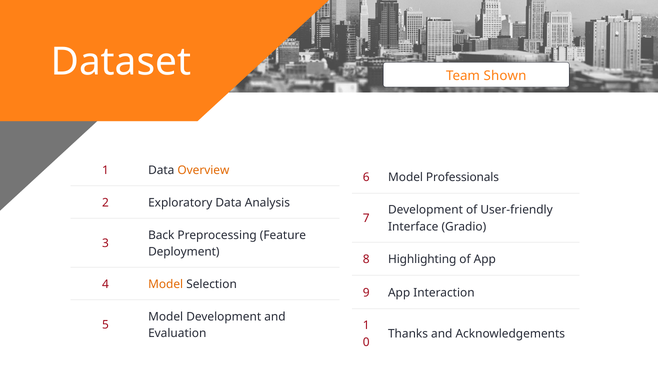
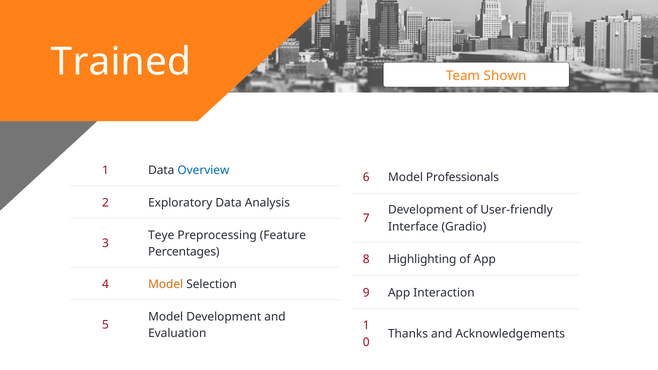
Dataset: Dataset -> Trained
Overview colour: orange -> blue
Back: Back -> Teye
Deployment: Deployment -> Percentages
